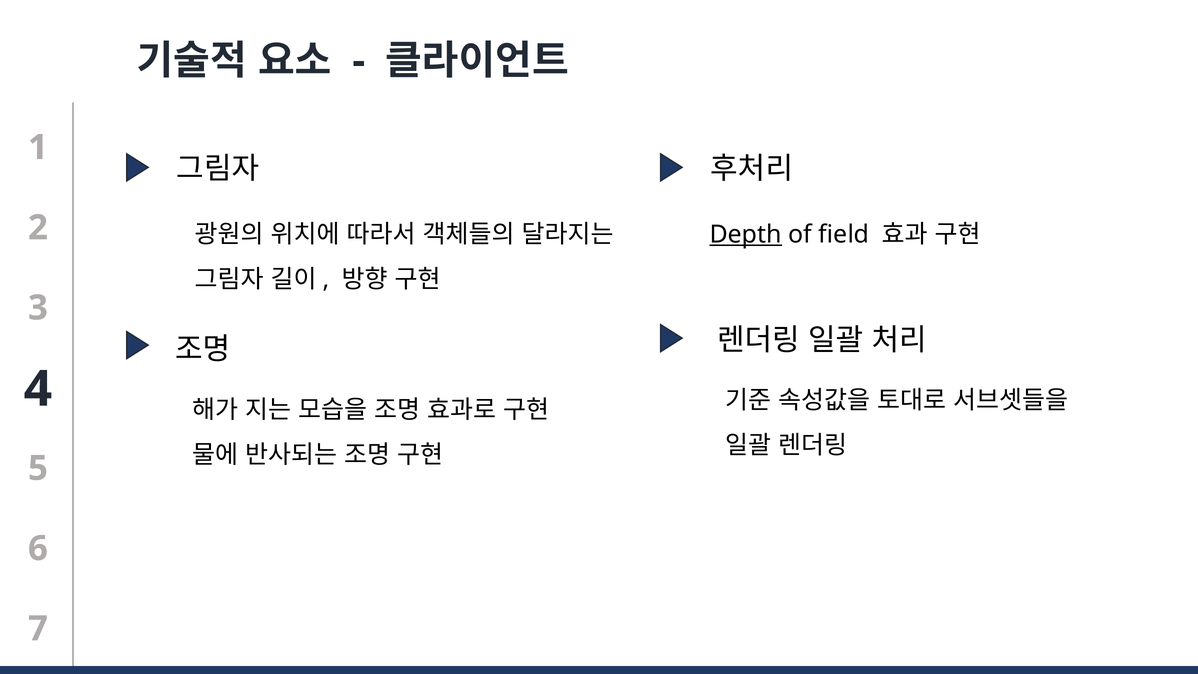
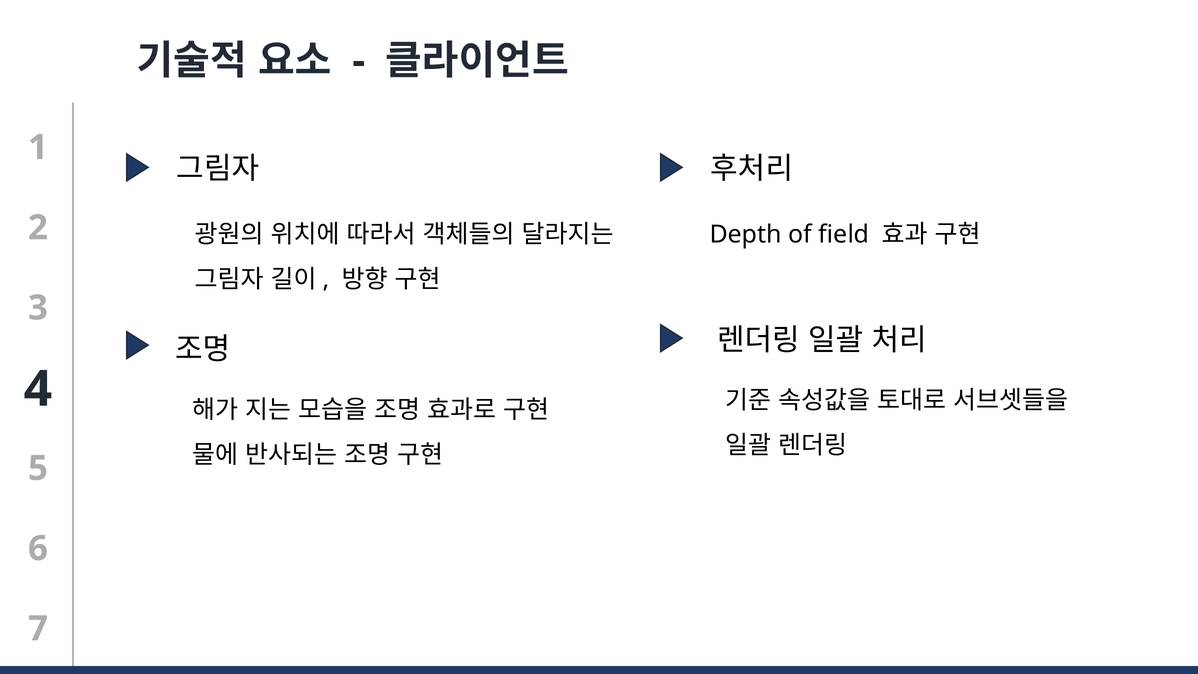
Depth underline: present -> none
